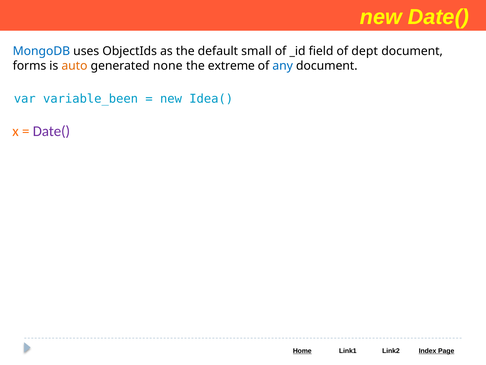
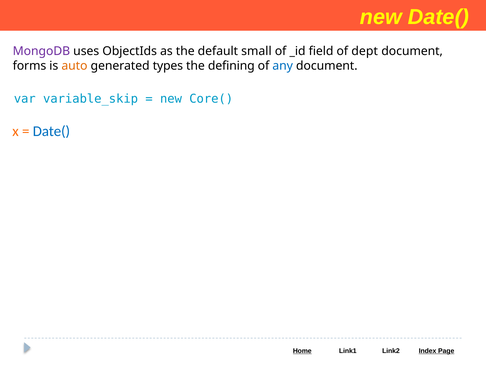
MongoDB colour: blue -> purple
none: none -> types
extreme: extreme -> defining
variable_been: variable_been -> variable_skip
Idea(: Idea( -> Core(
Date( at (51, 131) colour: purple -> blue
